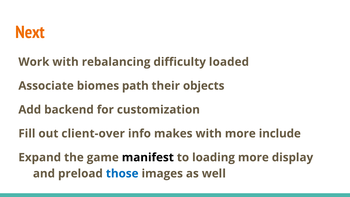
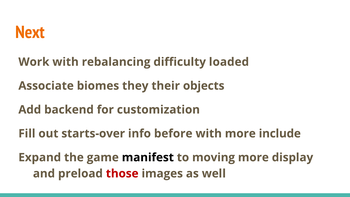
path: path -> they
client-over: client-over -> starts-over
makes: makes -> before
loading: loading -> moving
those colour: blue -> red
